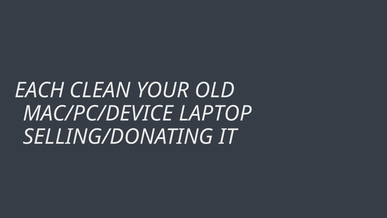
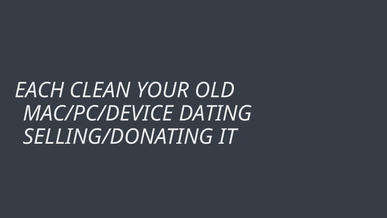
LAPTOP: LAPTOP -> DATING
